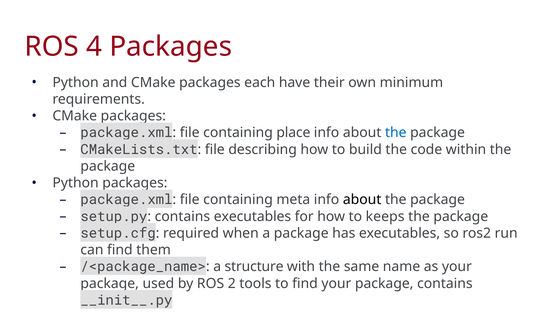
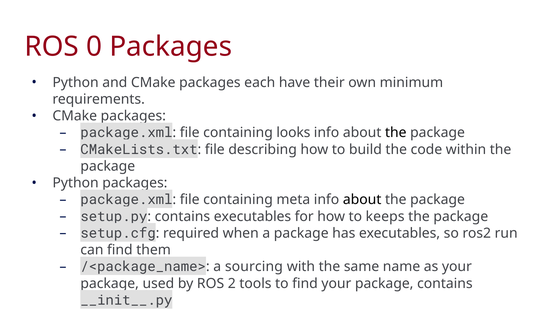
4: 4 -> 0
place: place -> looks
the at (396, 133) colour: blue -> black
structure: structure -> sourcing
